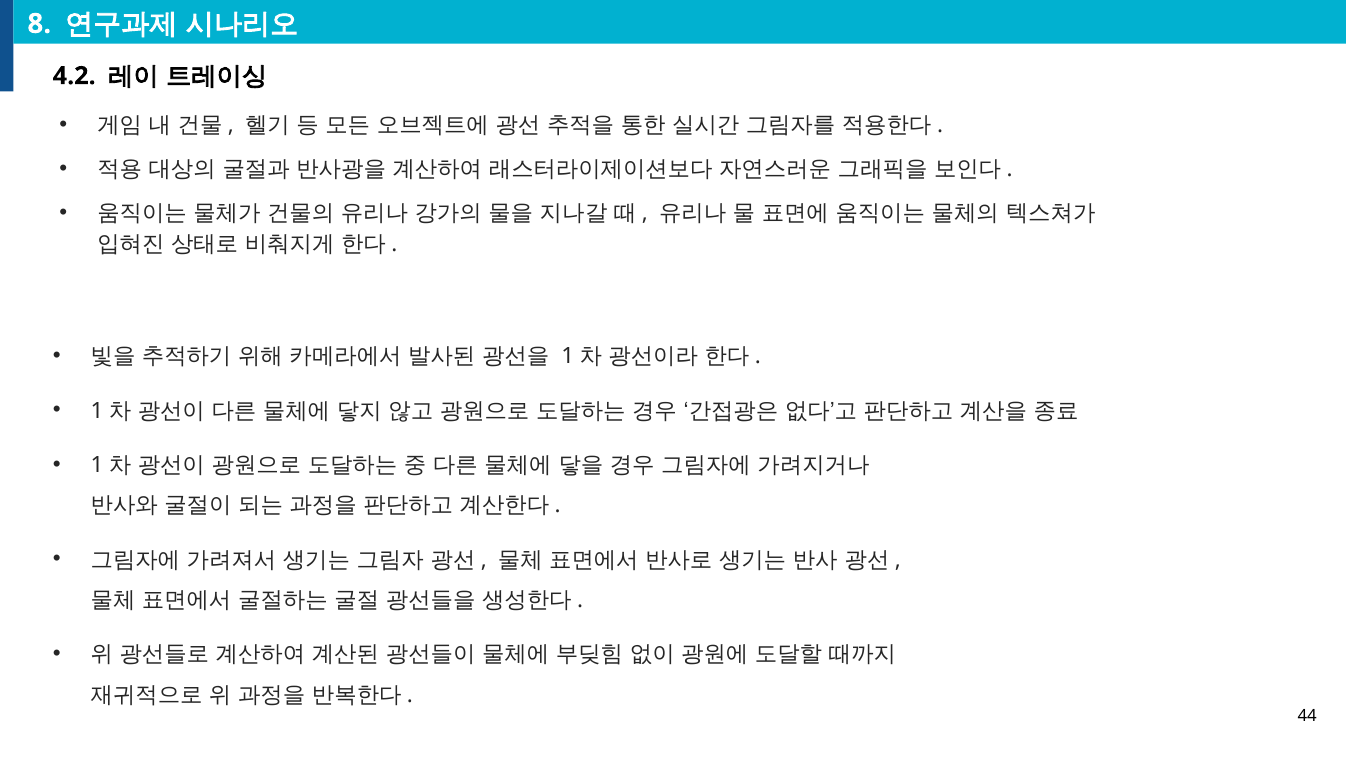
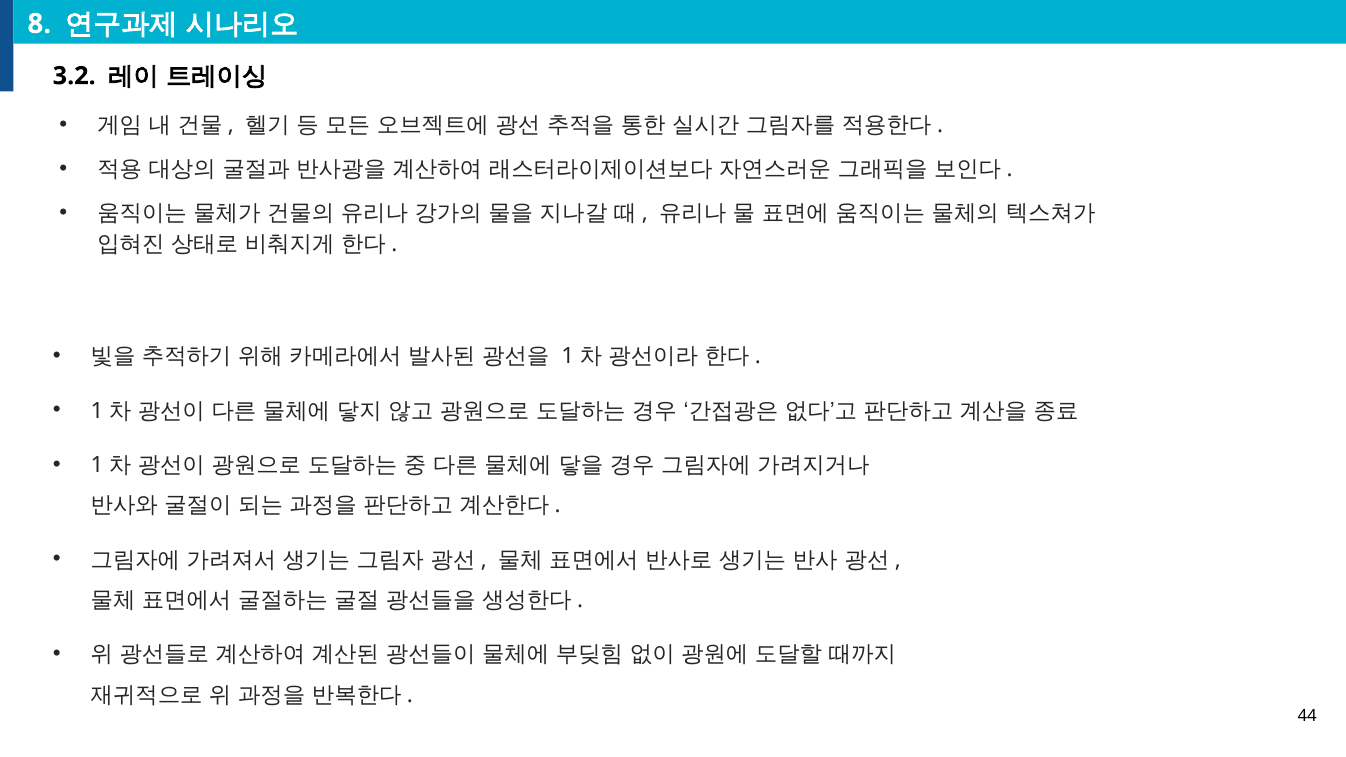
4.2: 4.2 -> 3.2
